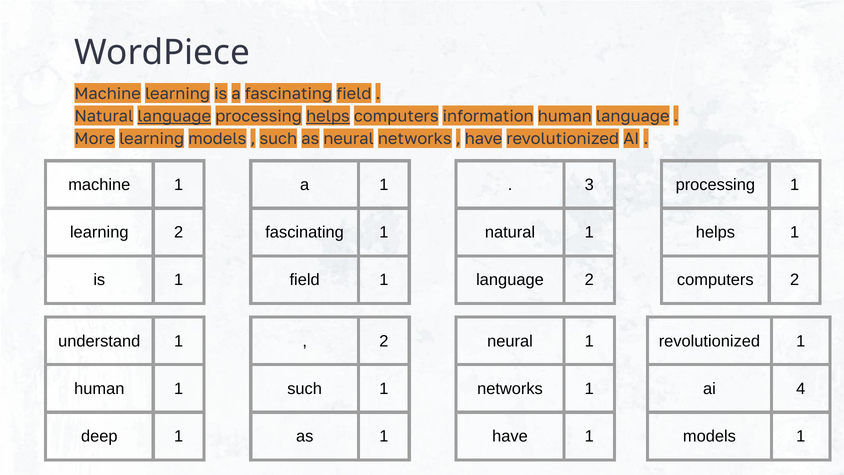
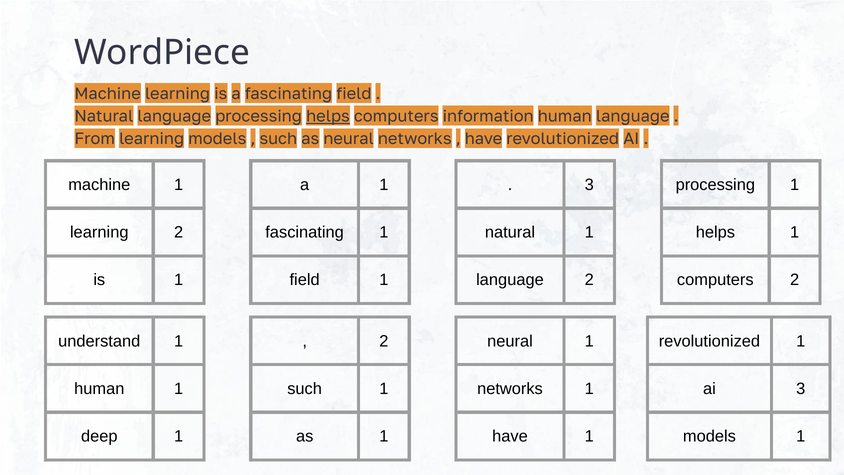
language at (174, 116) underline: present -> none
More: More -> From
ai 4: 4 -> 3
